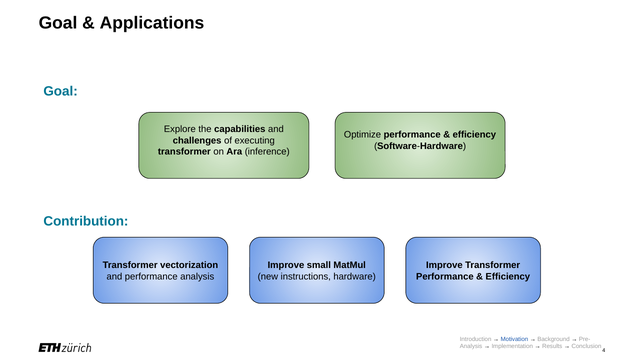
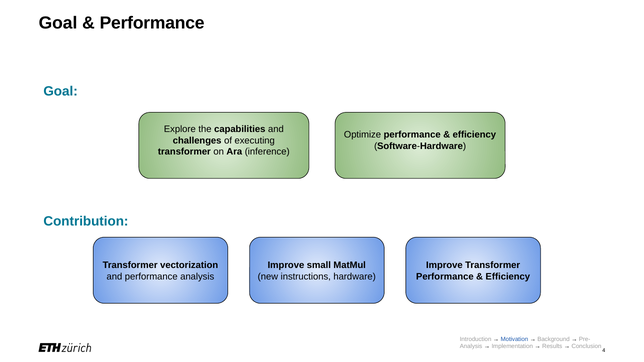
Applications at (152, 23): Applications -> Performance
